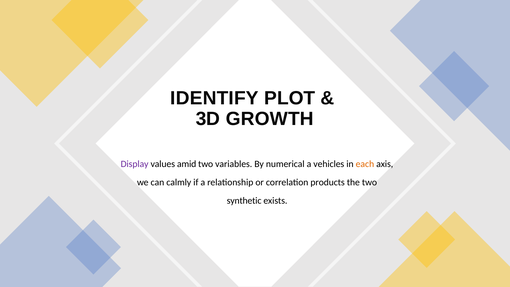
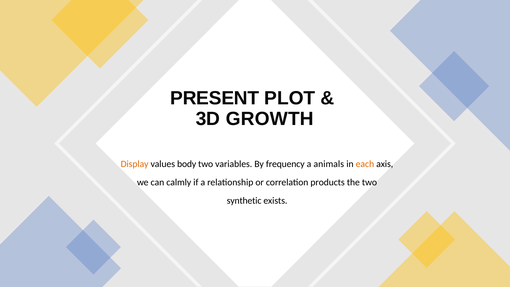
IDENTIFY: IDENTIFY -> PRESENT
Display colour: purple -> orange
amid: amid -> body
numerical: numerical -> frequency
vehicles: vehicles -> animals
